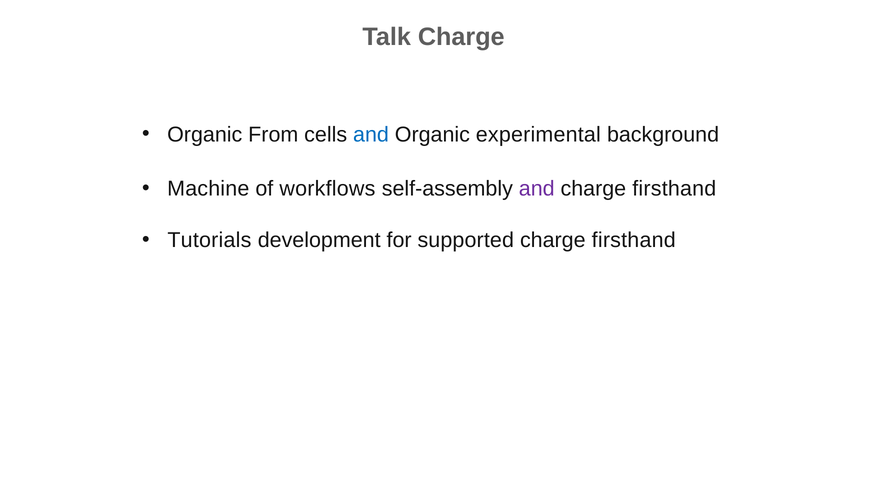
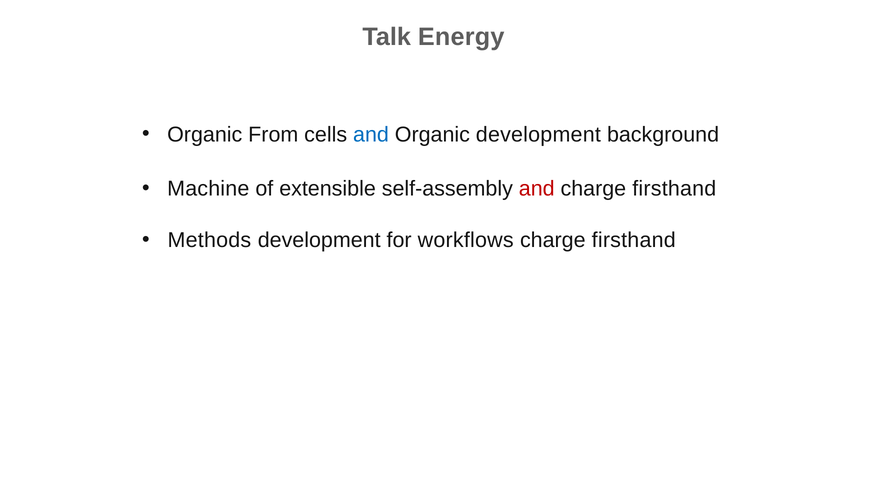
Talk Charge: Charge -> Energy
Organic experimental: experimental -> development
workflows: workflows -> extensible
and at (537, 189) colour: purple -> red
Tutorials: Tutorials -> Methods
supported: supported -> workflows
